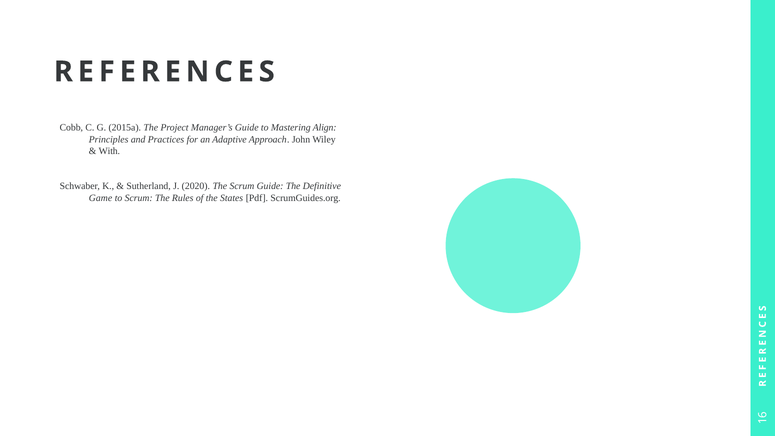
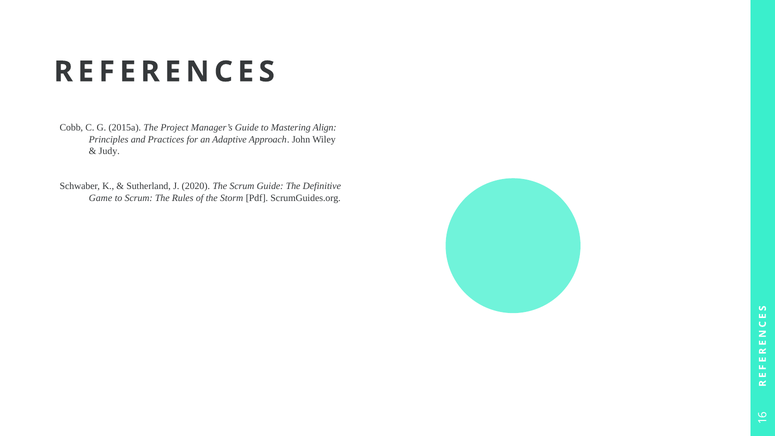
With: With -> Judy
States: States -> Storm
